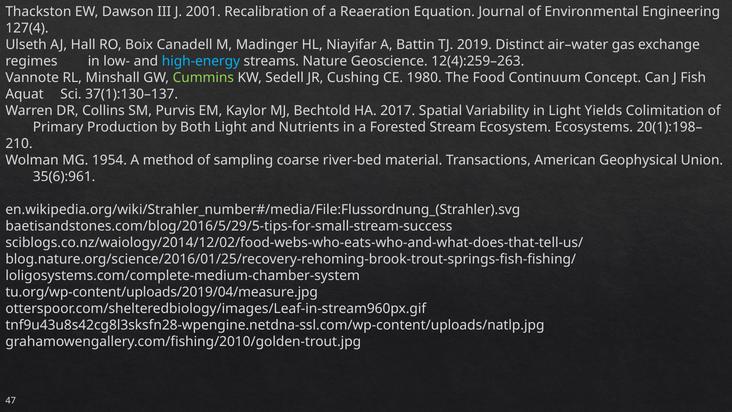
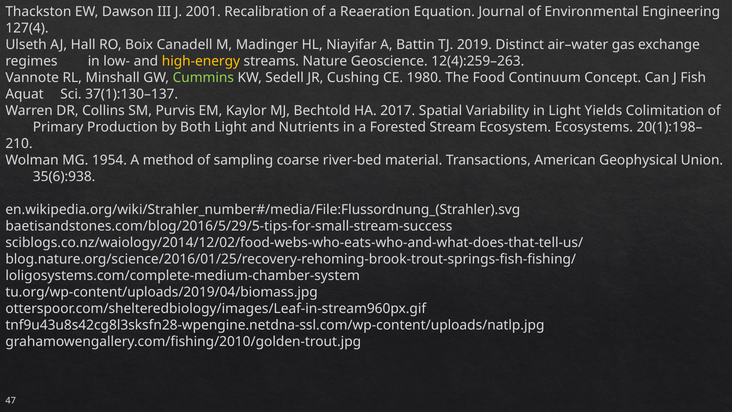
high-energy colour: light blue -> yellow
35(6):961: 35(6):961 -> 35(6):938
tu.org/wp-content/uploads/2019/04/measure.jpg: tu.org/wp-content/uploads/2019/04/measure.jpg -> tu.org/wp-content/uploads/2019/04/biomass.jpg
